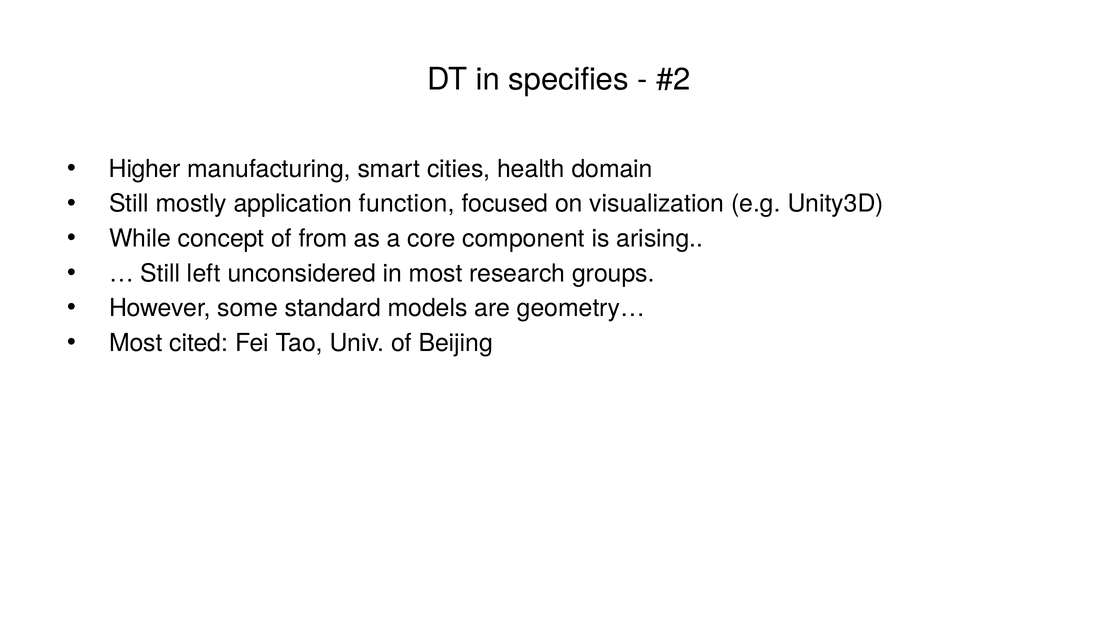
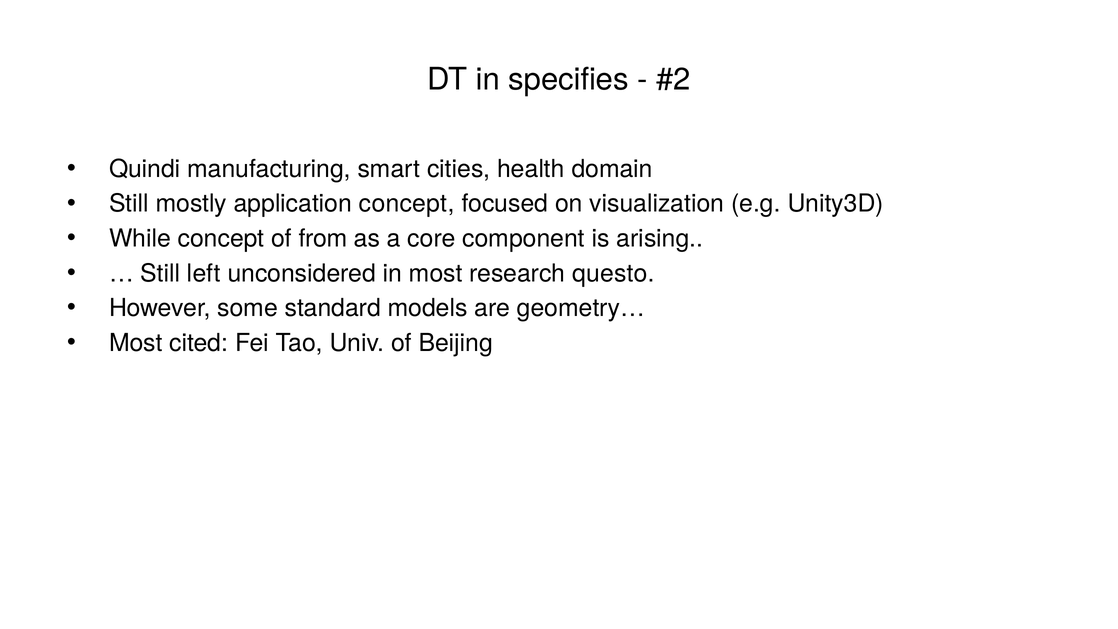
Higher: Higher -> Quindi
application function: function -> concept
groups: groups -> questo
